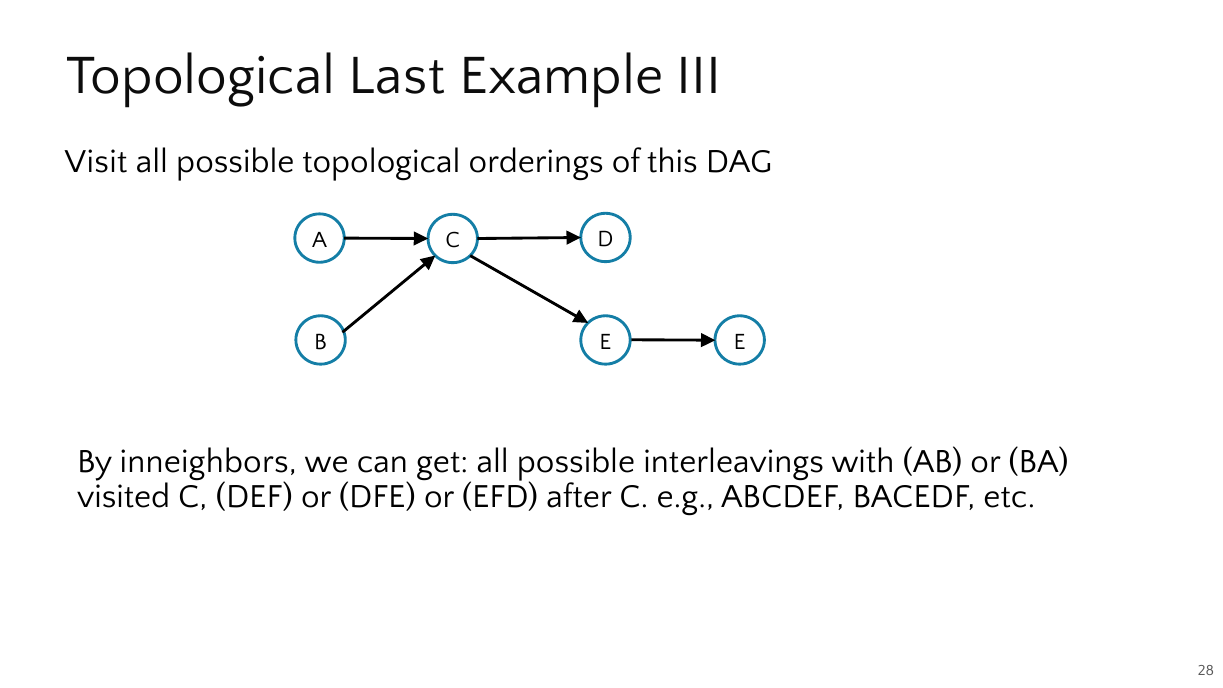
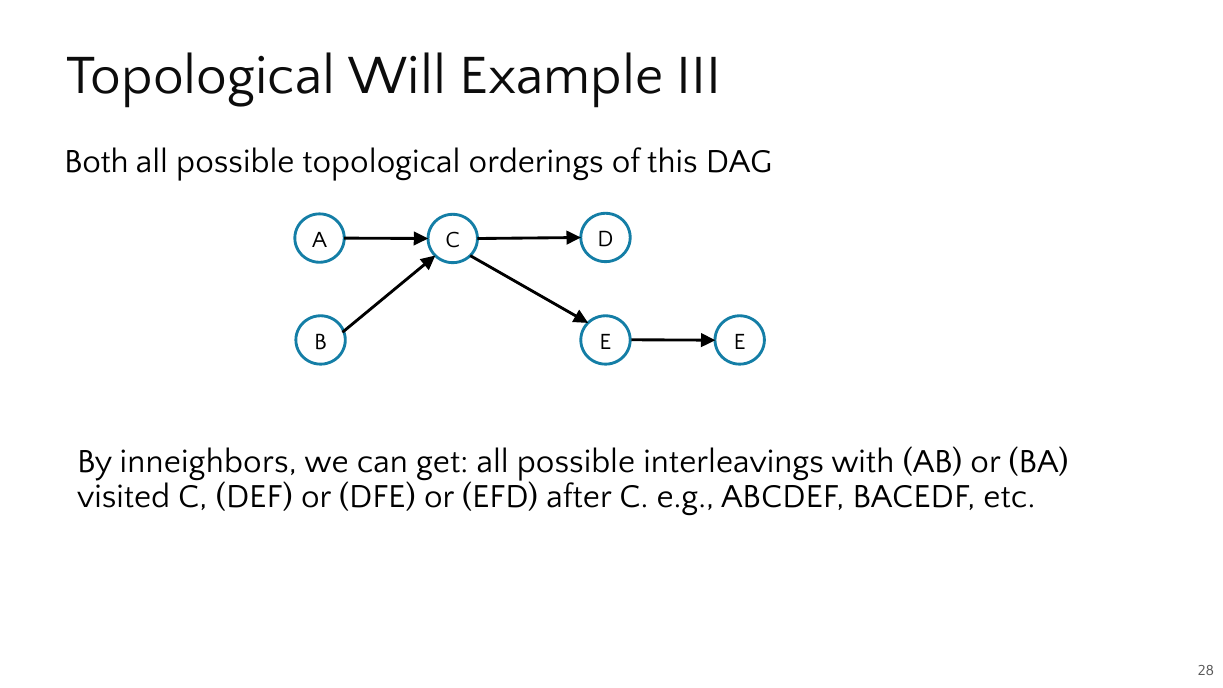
Last: Last -> Will
Visit: Visit -> Both
